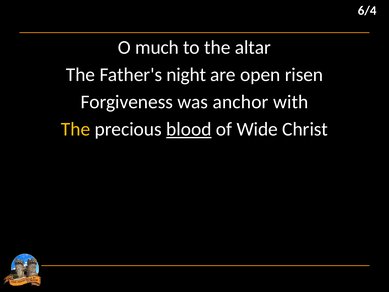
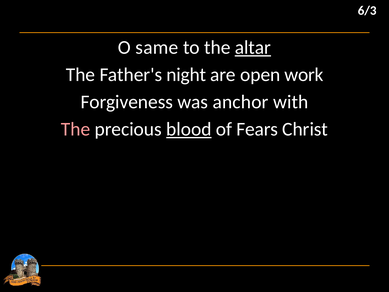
6/4: 6/4 -> 6/3
much: much -> same
altar underline: none -> present
risen: risen -> work
The at (76, 129) colour: yellow -> pink
Wide: Wide -> Fears
